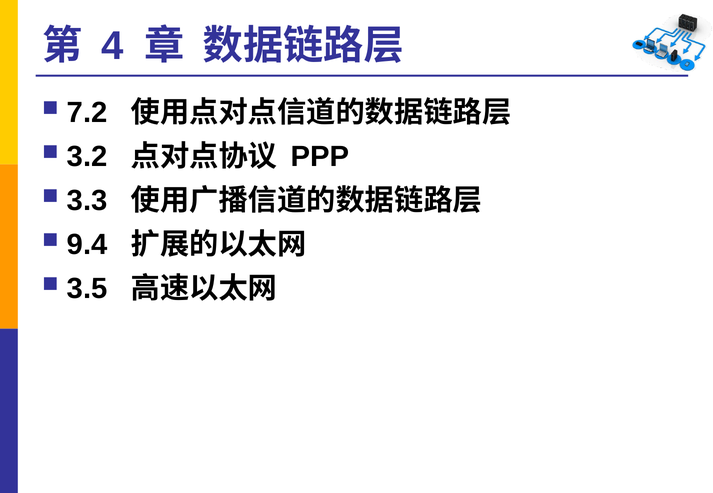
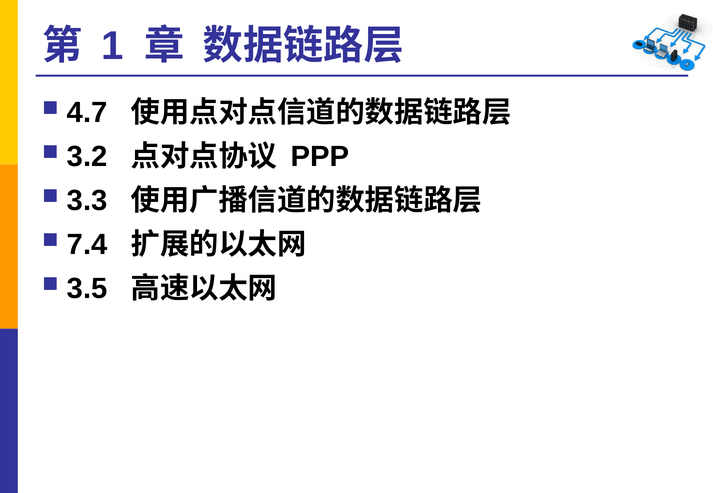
4: 4 -> 1
7.2: 7.2 -> 4.7
9.4: 9.4 -> 7.4
